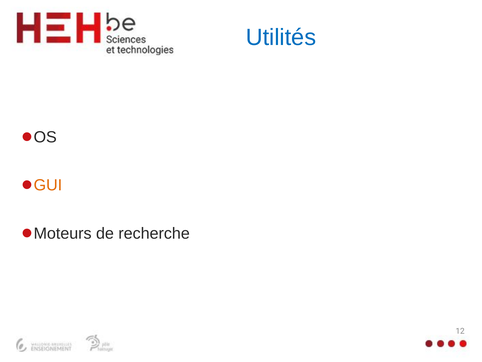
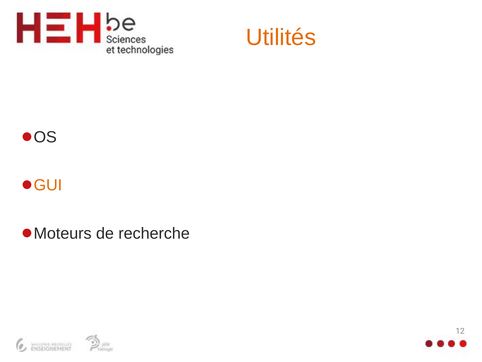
Utilités colour: blue -> orange
